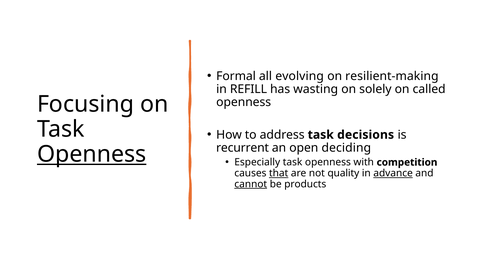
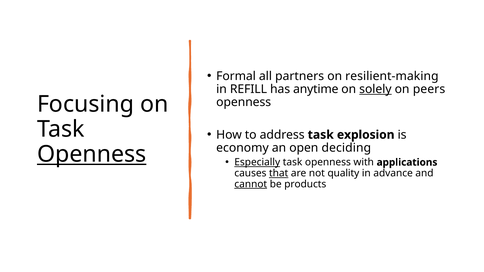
evolving: evolving -> partners
wasting: wasting -> anytime
solely underline: none -> present
called: called -> peers
decisions: decisions -> explosion
recurrent: recurrent -> economy
Especially underline: none -> present
competition: competition -> applications
advance underline: present -> none
